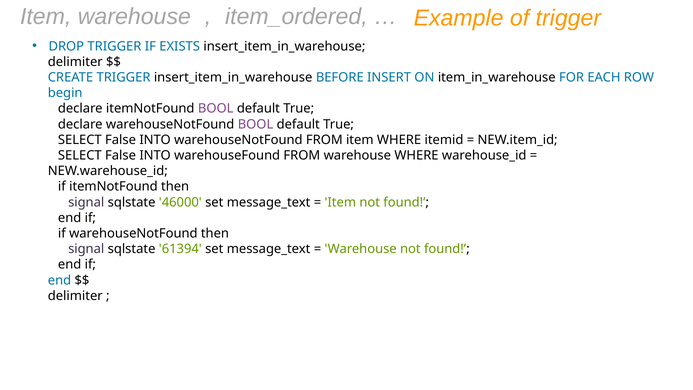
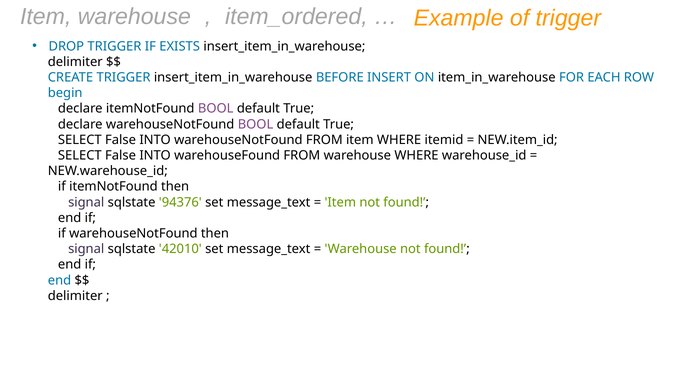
46000: 46000 -> 94376
61394: 61394 -> 42010
